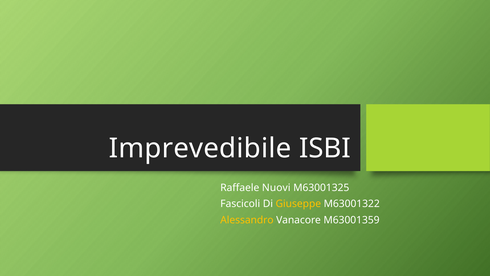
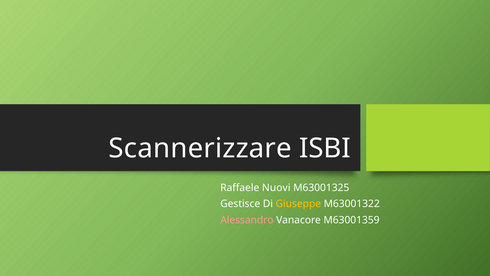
Imprevedibile: Imprevedibile -> Scannerizzare
Fascicoli: Fascicoli -> Gestisce
Alessandro colour: yellow -> pink
